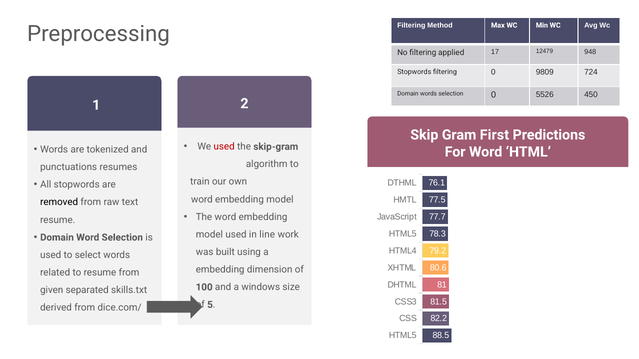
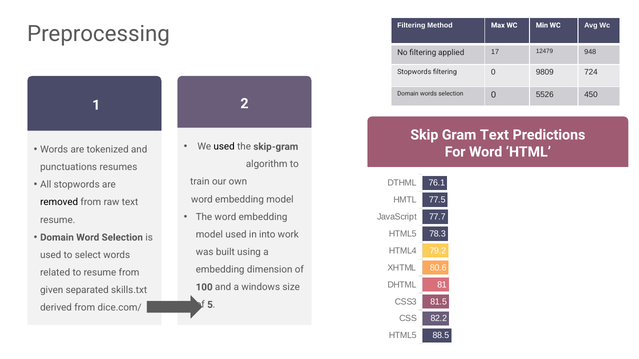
Gram First: First -> Text
used at (224, 147) colour: red -> black
line: line -> into
